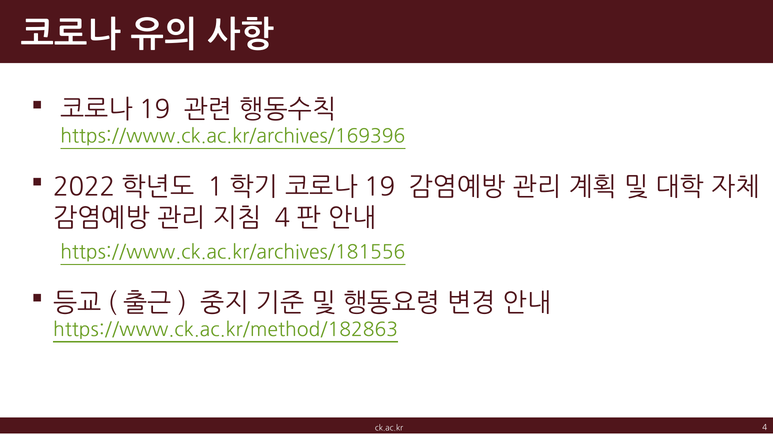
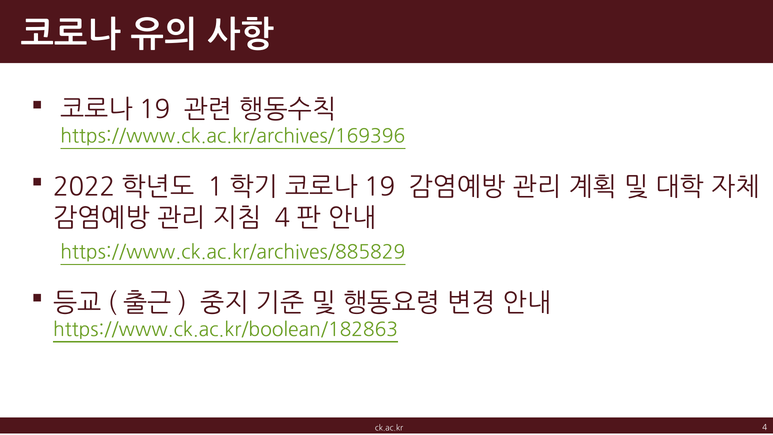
https://www.ck.ac.kr/archives/181556: https://www.ck.ac.kr/archives/181556 -> https://www.ck.ac.kr/archives/885829
https://www.ck.ac.kr/method/182863: https://www.ck.ac.kr/method/182863 -> https://www.ck.ac.kr/boolean/182863
